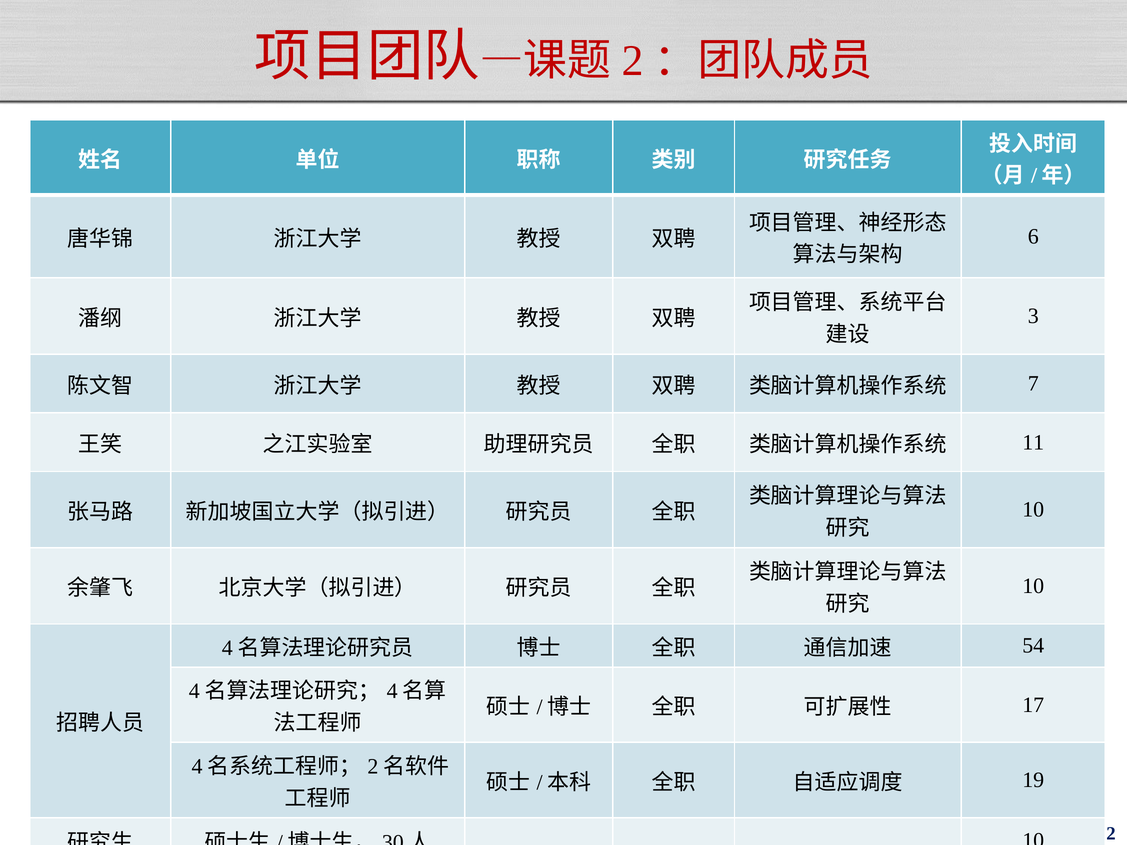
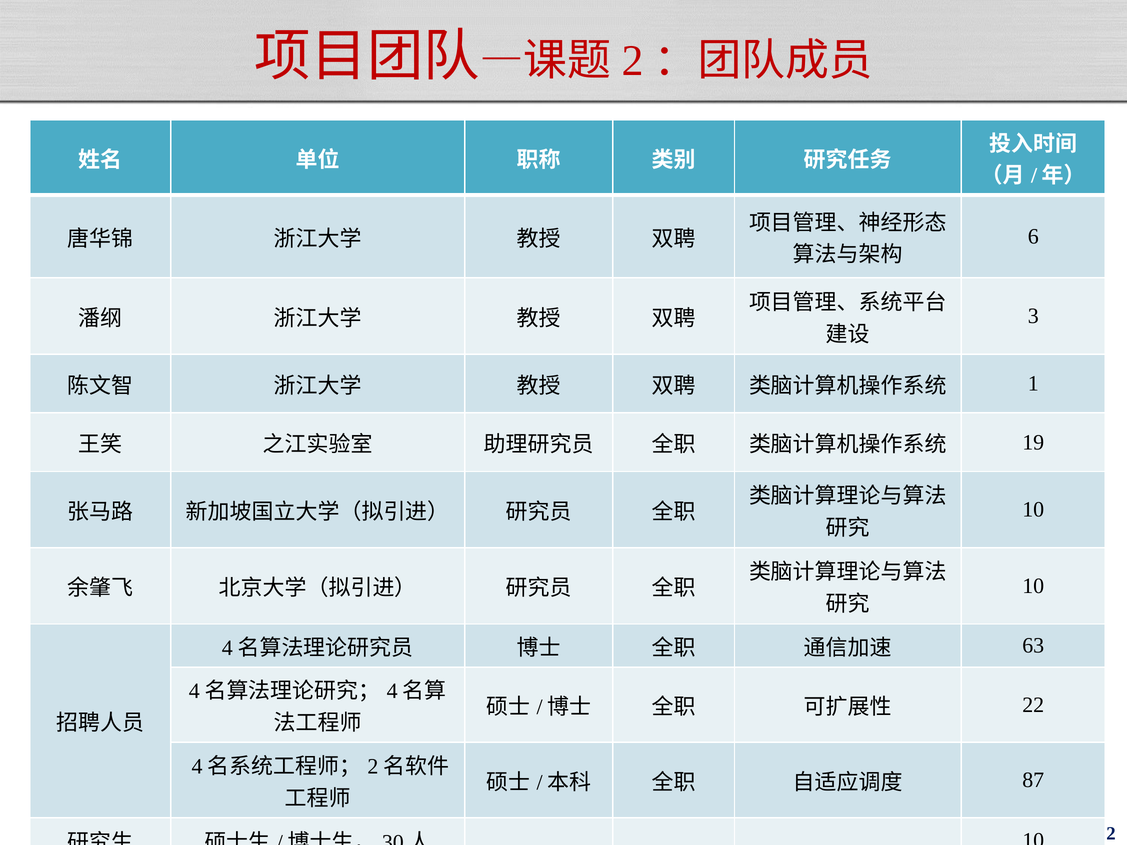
7: 7 -> 1
11: 11 -> 19
54: 54 -> 63
17: 17 -> 22
19: 19 -> 87
